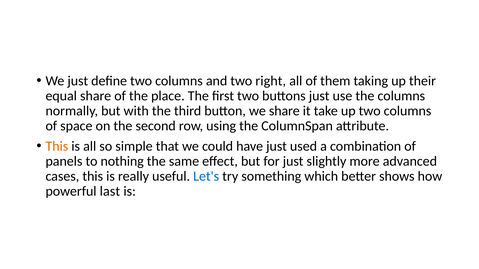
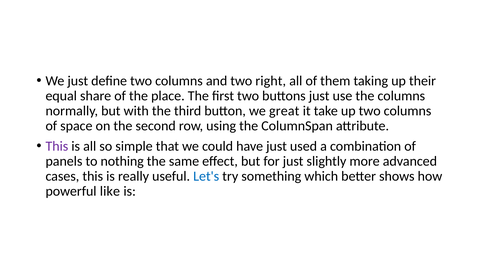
we share: share -> great
This at (57, 146) colour: orange -> purple
last: last -> like
